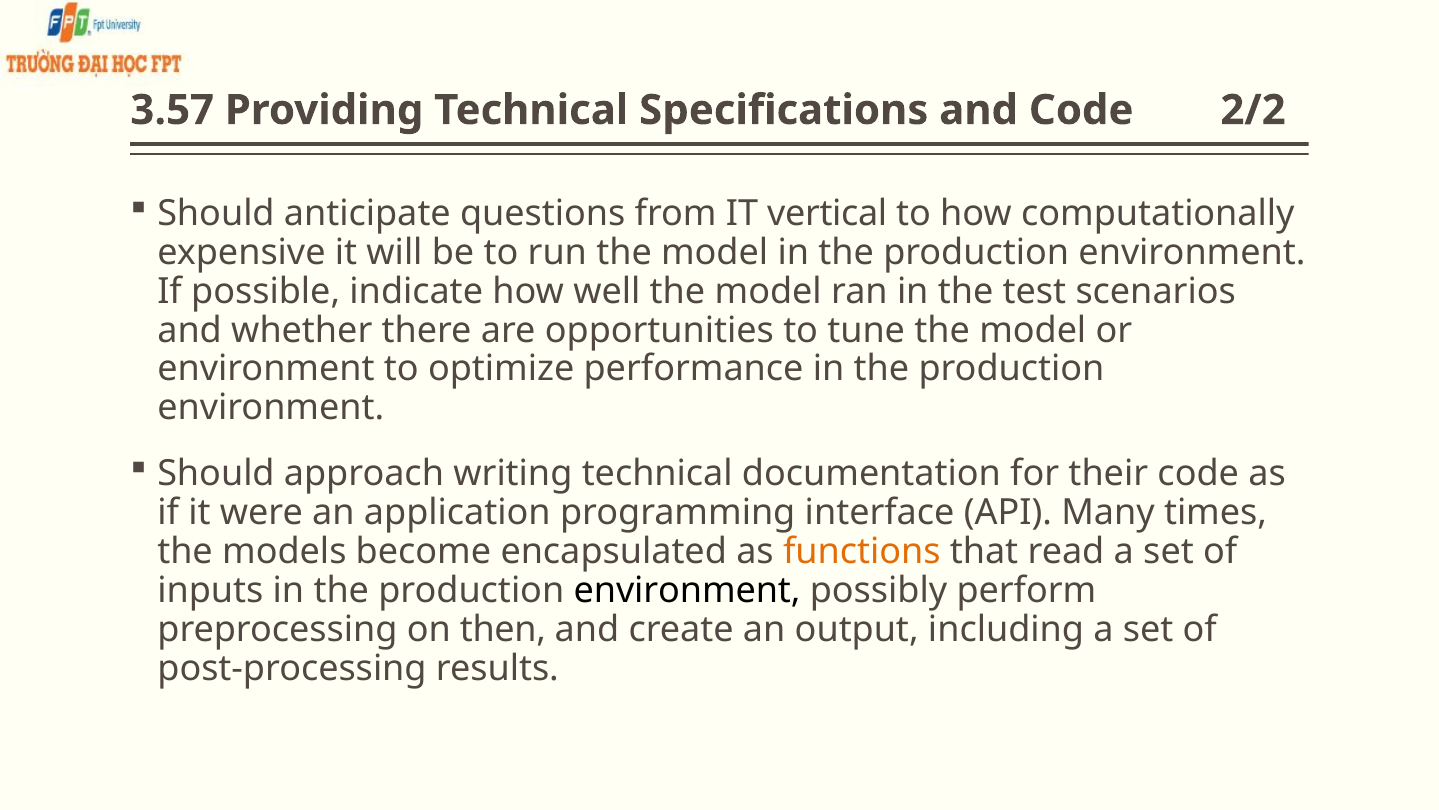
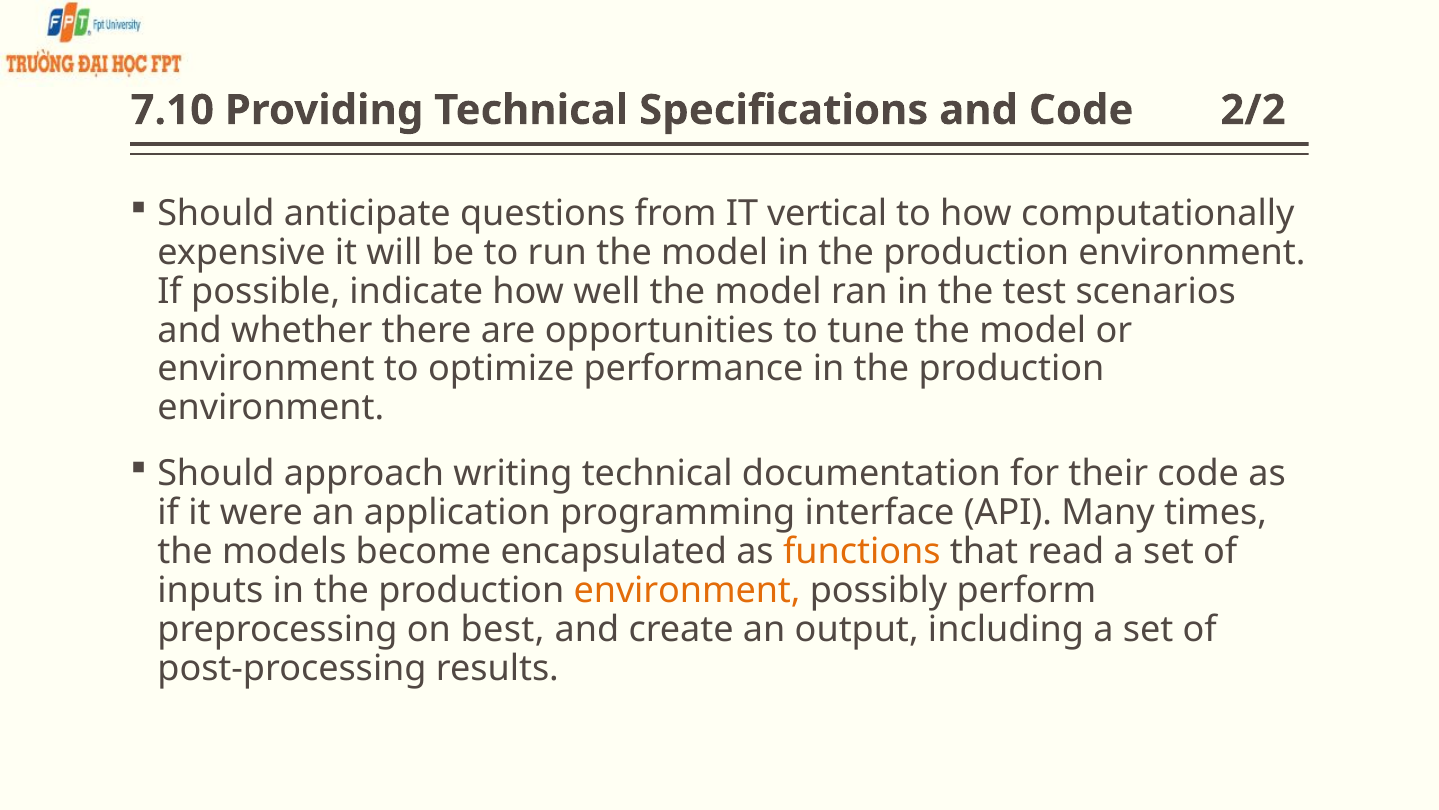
3.57: 3.57 -> 7.10
environment at (687, 590) colour: black -> orange
then: then -> best
